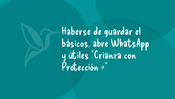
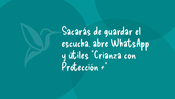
Haberse: Haberse -> Sacarás
básicos: básicos -> escucha
